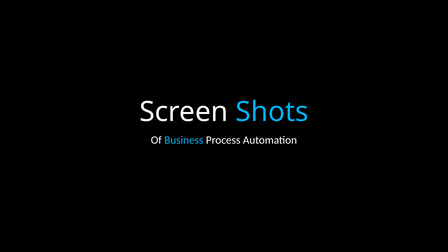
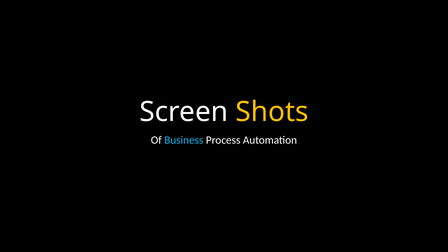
Shots colour: light blue -> yellow
